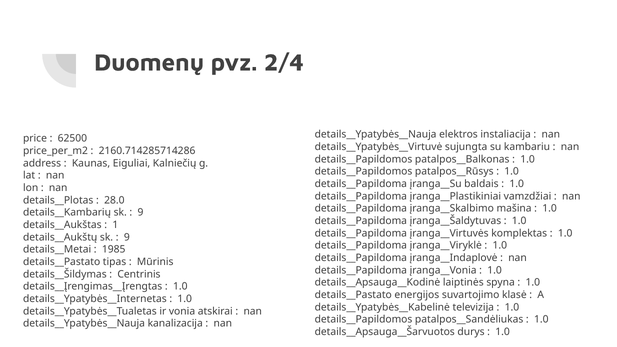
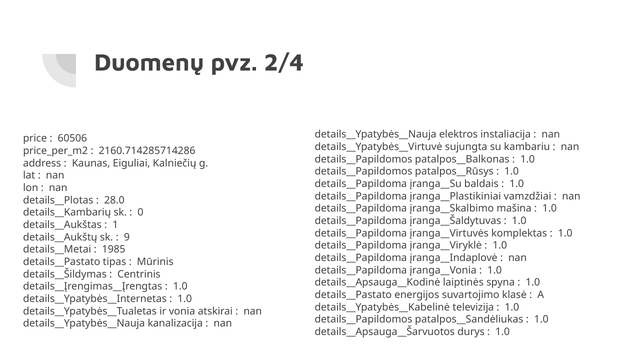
62500: 62500 -> 60506
9 at (141, 213): 9 -> 0
